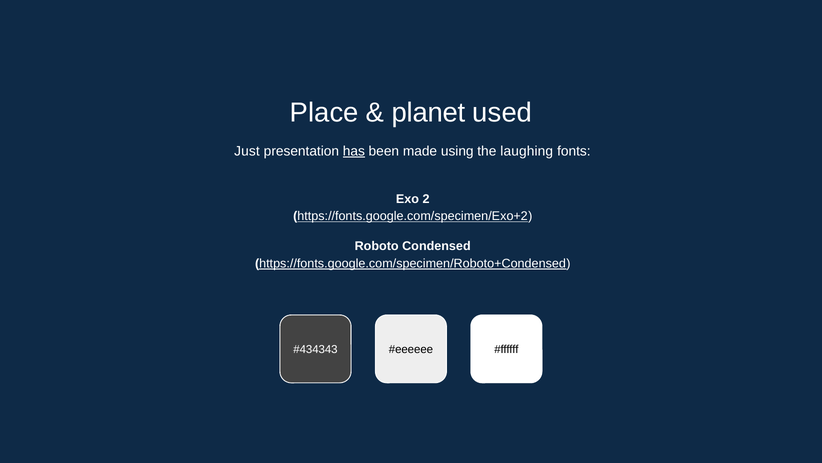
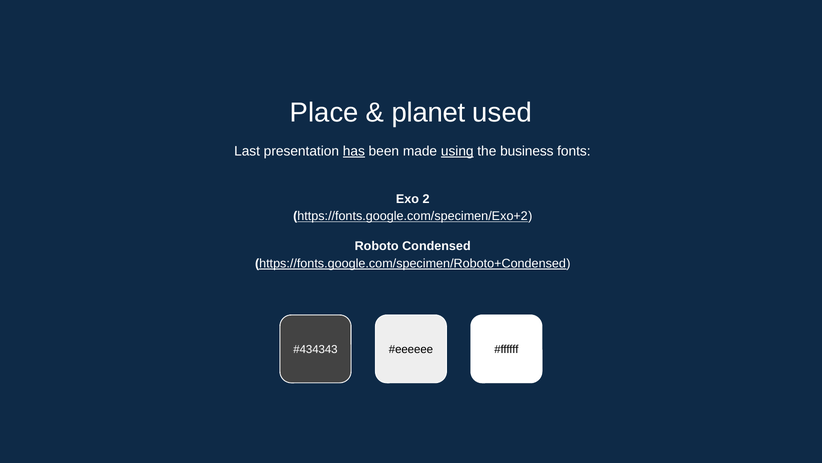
Just: Just -> Last
using underline: none -> present
laughing: laughing -> business
